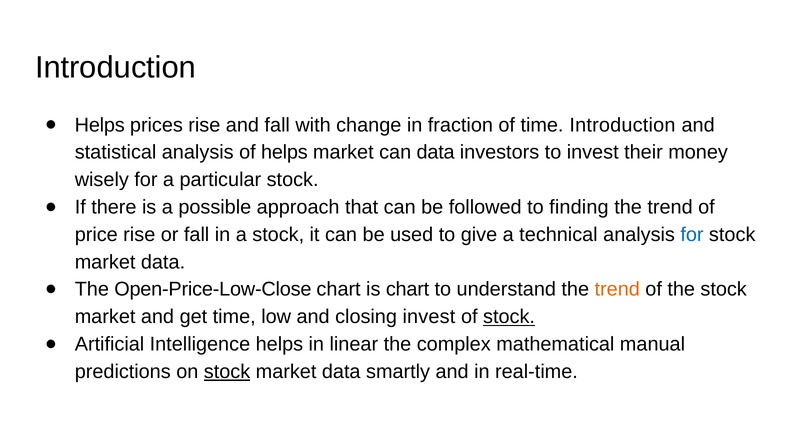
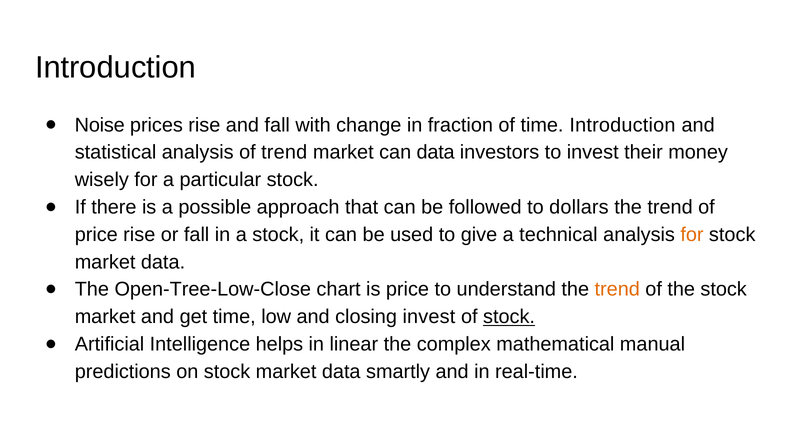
Helps at (100, 125): Helps -> Noise
of helps: helps -> trend
finding: finding -> dollars
for at (692, 235) colour: blue -> orange
Open-Price-Low-Close: Open-Price-Low-Close -> Open-Tree-Low-Close
is chart: chart -> price
stock at (227, 372) underline: present -> none
